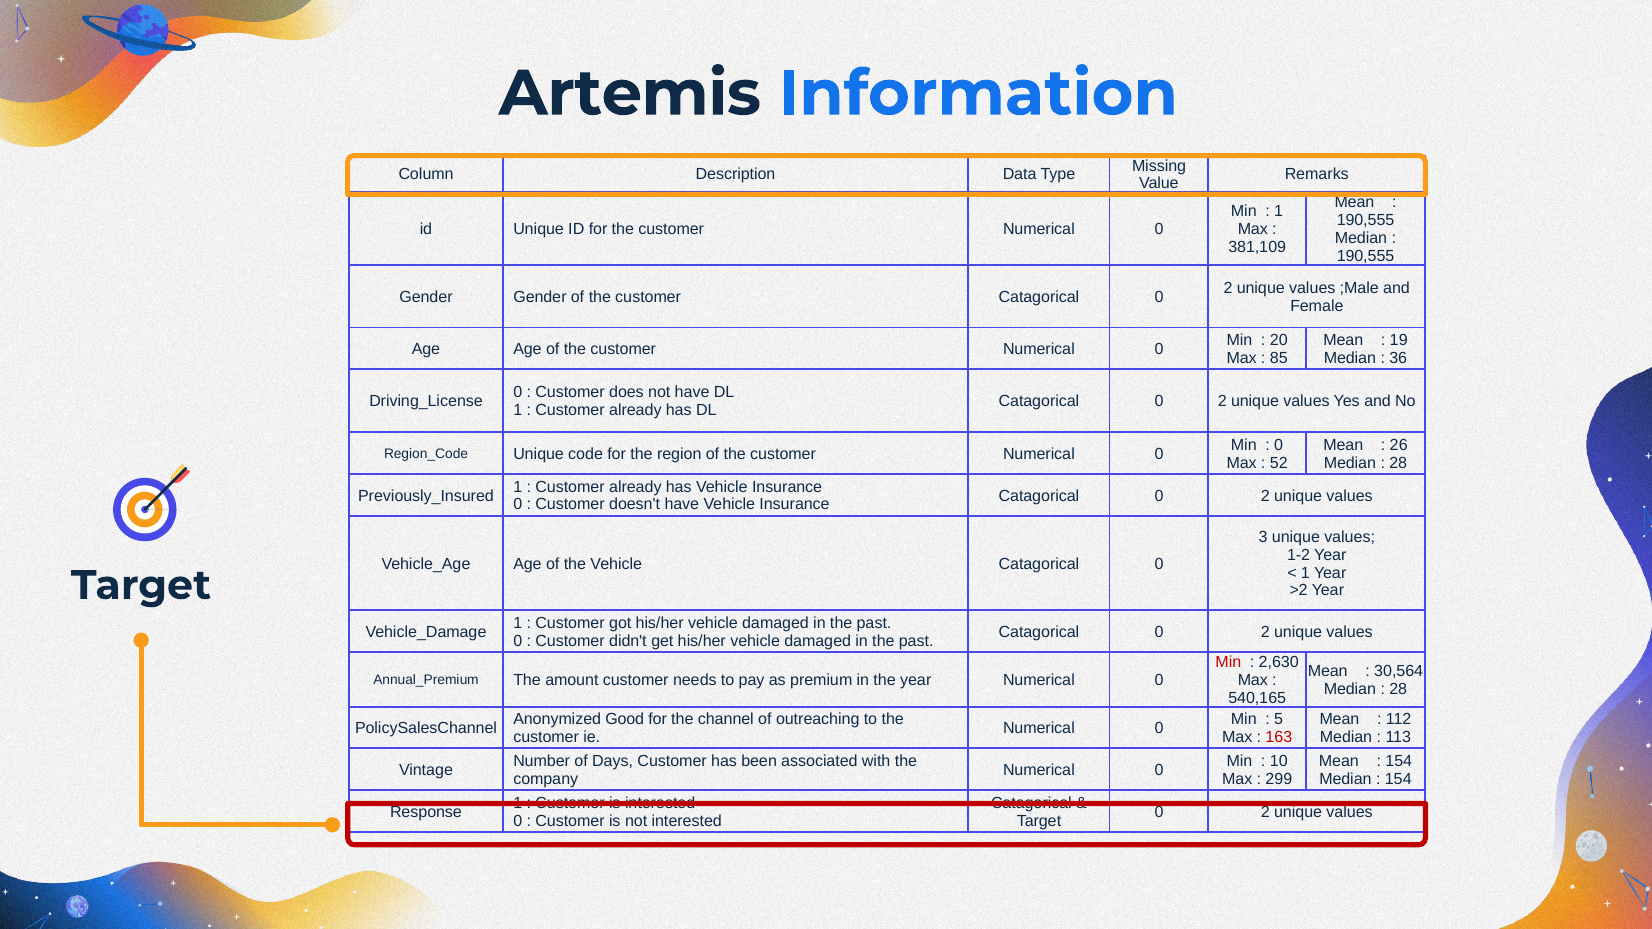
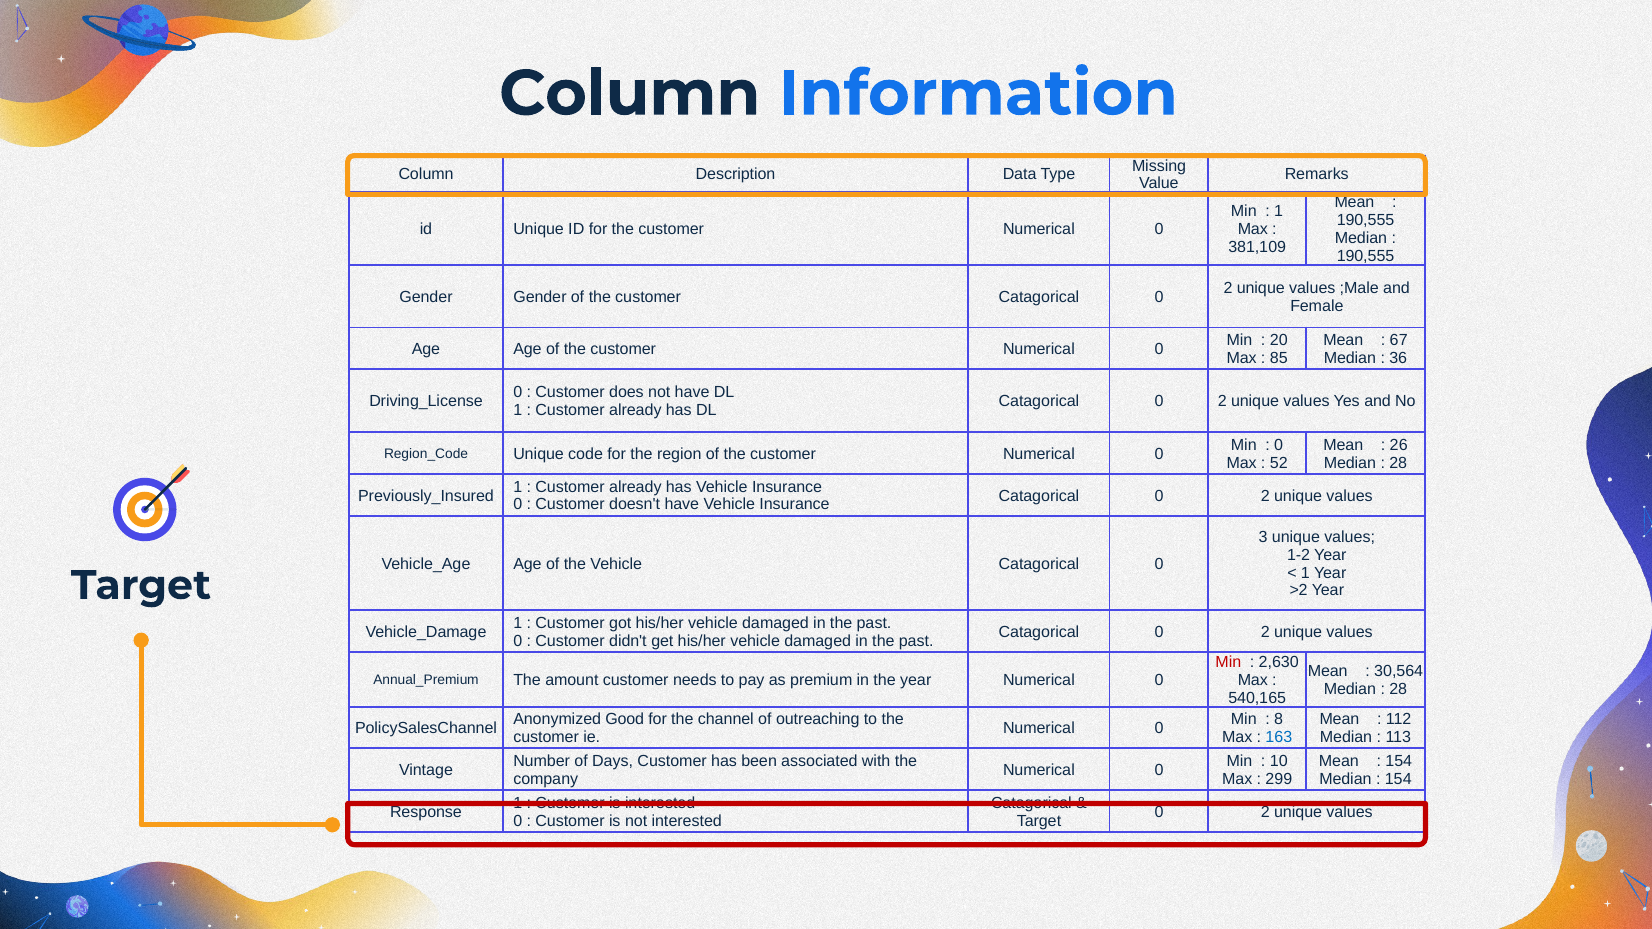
Artemis at (630, 94): Artemis -> Column
19: 19 -> 67
5: 5 -> 8
163 colour: red -> blue
